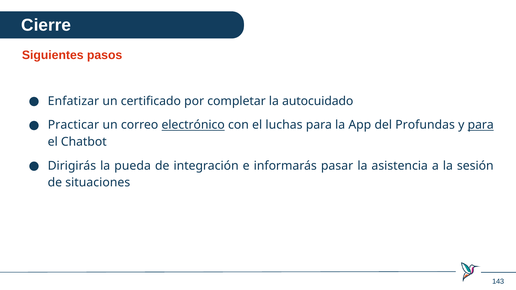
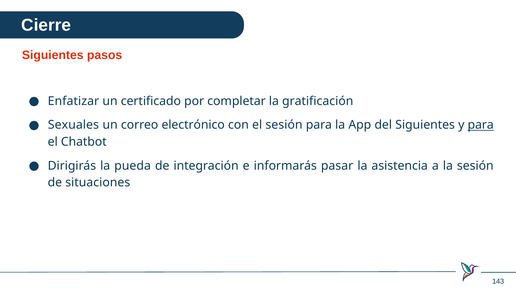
autocuidado: autocuidado -> gratificación
Practicar: Practicar -> Sexuales
electrónico underline: present -> none
el luchas: luchas -> sesión
del Profundas: Profundas -> Siguientes
